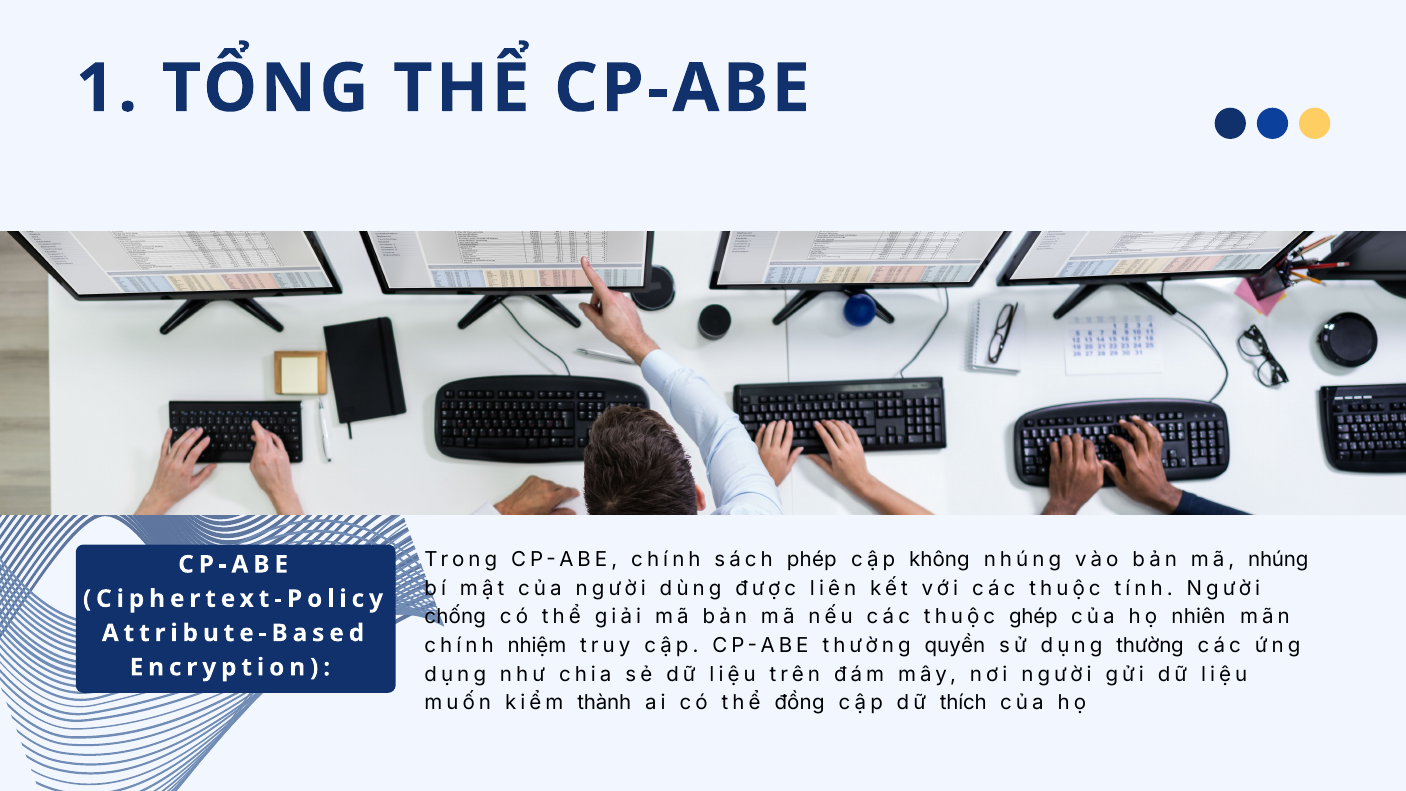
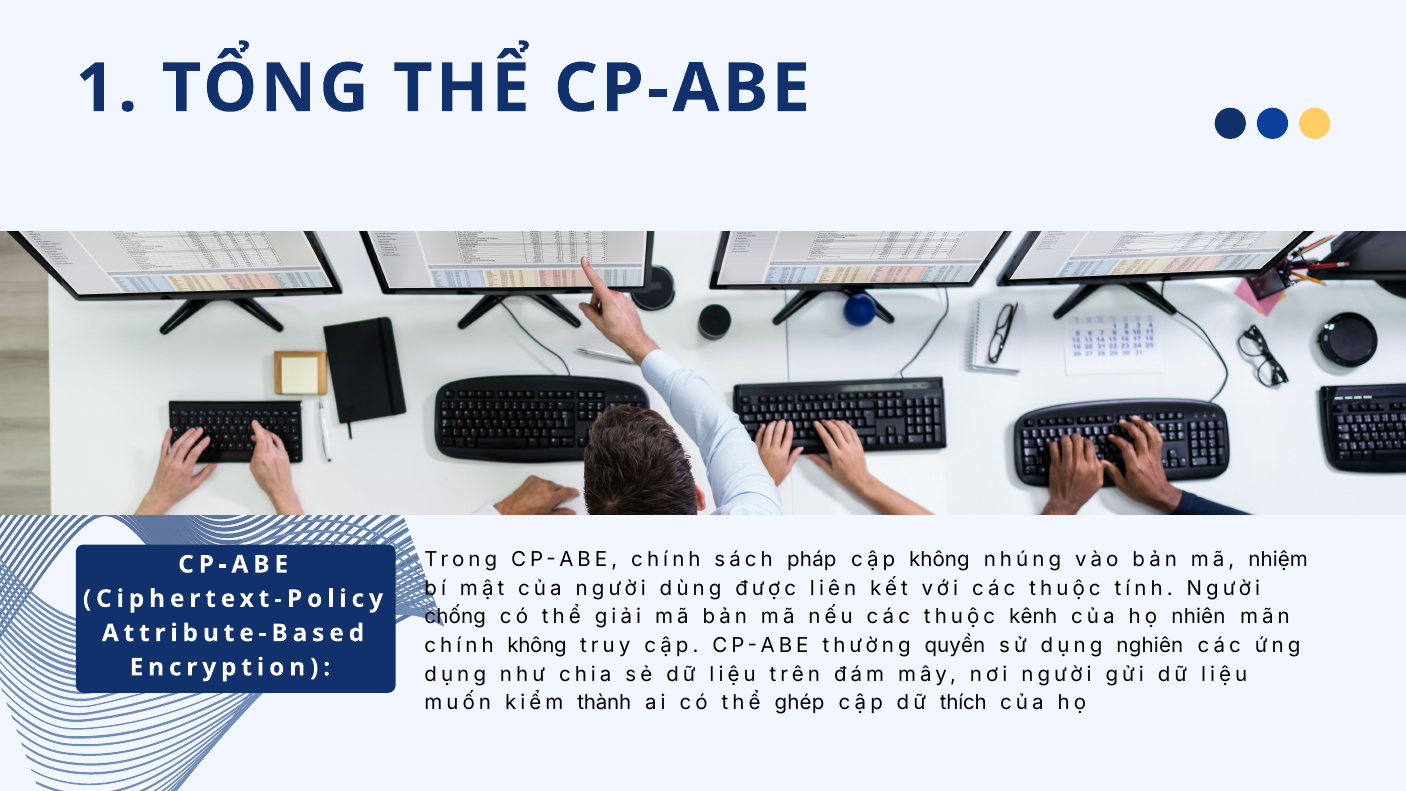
phép: phép -> pháp
mã nhúng: nhúng -> nhiệm
ghép: ghép -> kênh
chính nhiệm: nhiệm -> không
dụng thường: thường -> nghiên
đồng: đồng -> ghép
